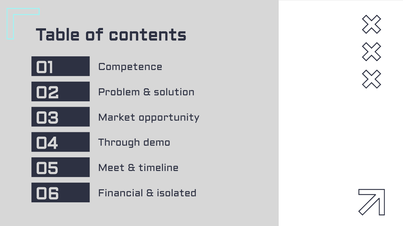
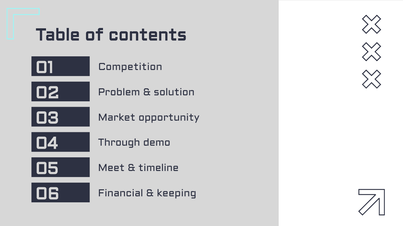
Competence: Competence -> Competition
isolated: isolated -> keeping
